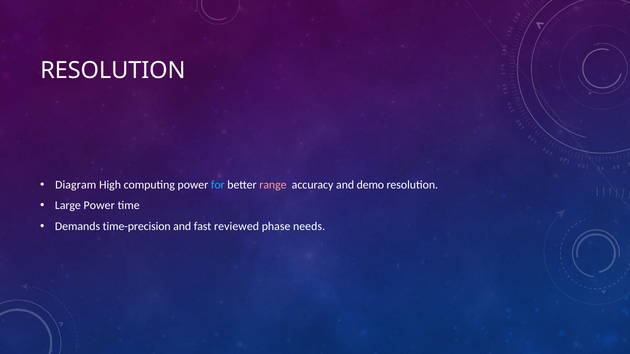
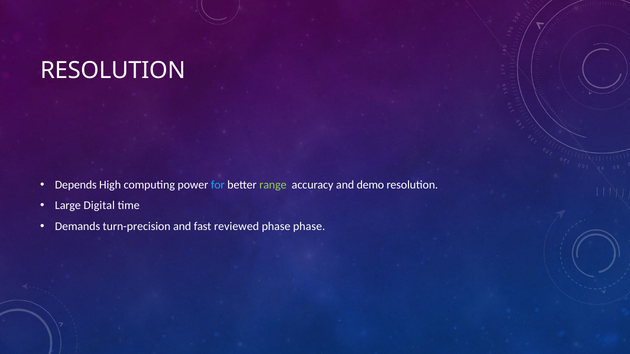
Diagram: Diagram -> Depends
range colour: pink -> light green
Large Power: Power -> Digital
time-precision: time-precision -> turn-precision
phase needs: needs -> phase
